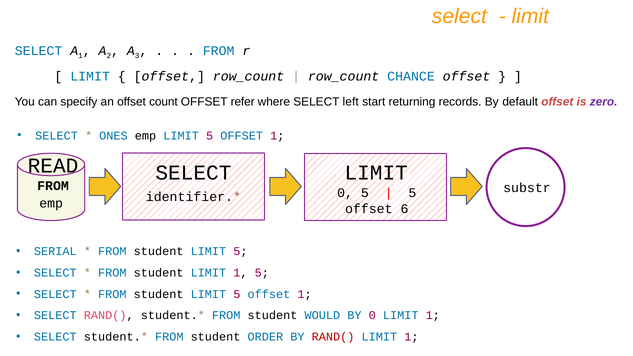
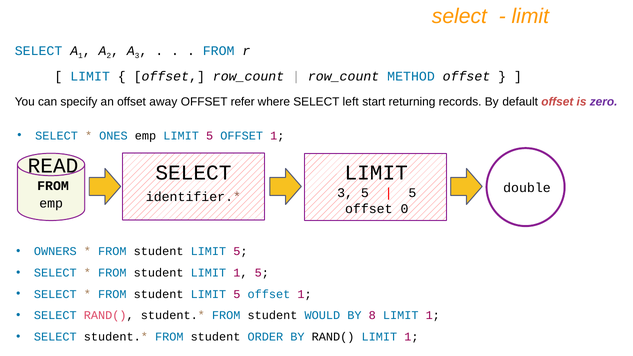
CHANCE: CHANCE -> METHOD
count: count -> away
substr: substr -> double
0 at (345, 193): 0 -> 3
6: 6 -> 0
SERIAL: SERIAL -> OWNERS
BY 0: 0 -> 8
RAND( at (333, 337) colour: red -> black
